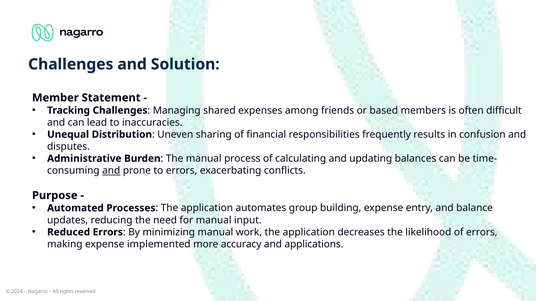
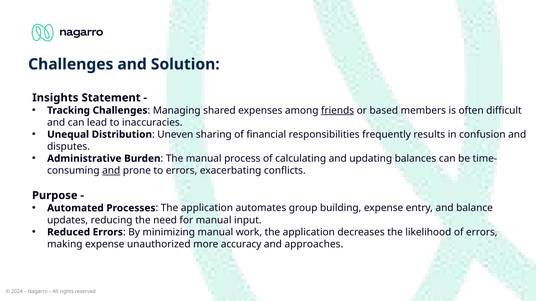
Member: Member -> Insights
friends underline: none -> present
implemented: implemented -> unauthorized
applications: applications -> approaches
